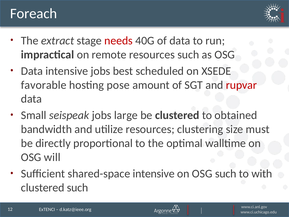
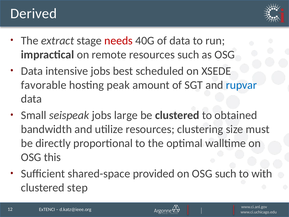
Foreach: Foreach -> Derived
pose: pose -> peak
rupvar colour: red -> blue
will: will -> this
shared-space intensive: intensive -> provided
clustered such: such -> step
